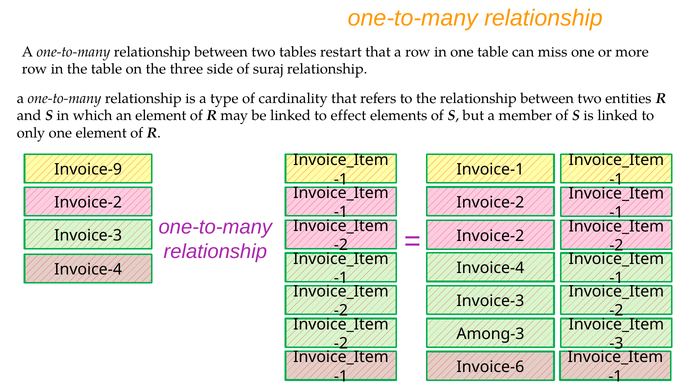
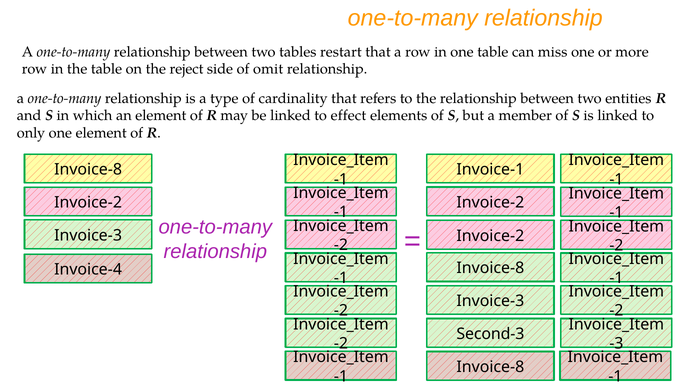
three: three -> reject
suraj: suraj -> omit
Invoice-9 at (88, 170): Invoice-9 -> Invoice-8
Invoice-4 at (490, 268): Invoice-4 -> Invoice-8
Among-3: Among-3 -> Second-3
Invoice-6 at (490, 367): Invoice-6 -> Invoice-8
